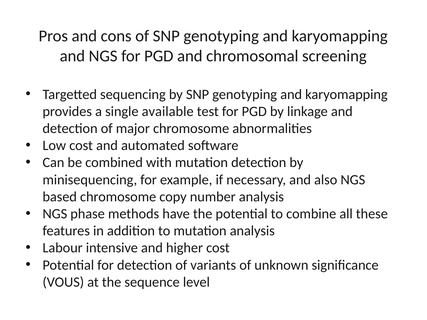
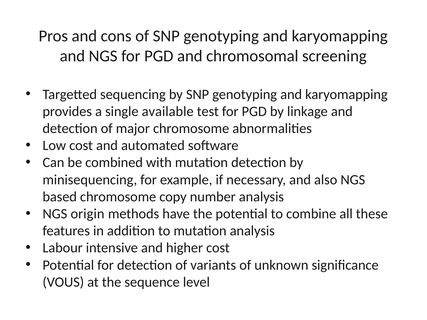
phase: phase -> origin
